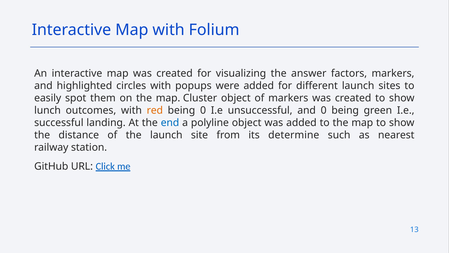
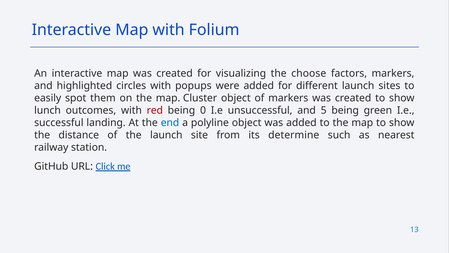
answer: answer -> choose
red colour: orange -> red
and 0: 0 -> 5
